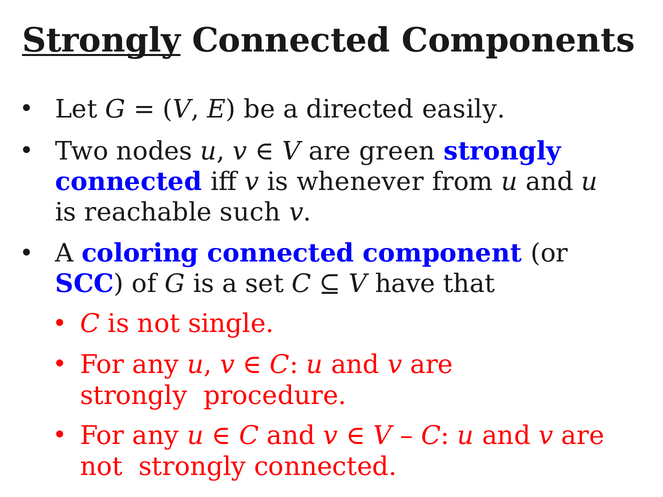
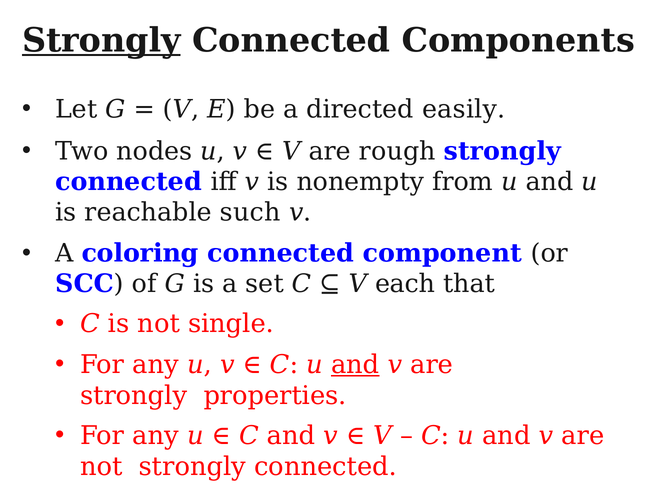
green: green -> rough
whenever: whenever -> nonempty
have: have -> each
and at (355, 365) underline: none -> present
procedure: procedure -> properties
